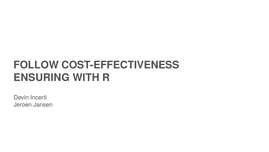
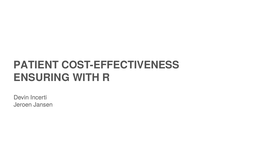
FOLLOW: FOLLOW -> PATIENT
